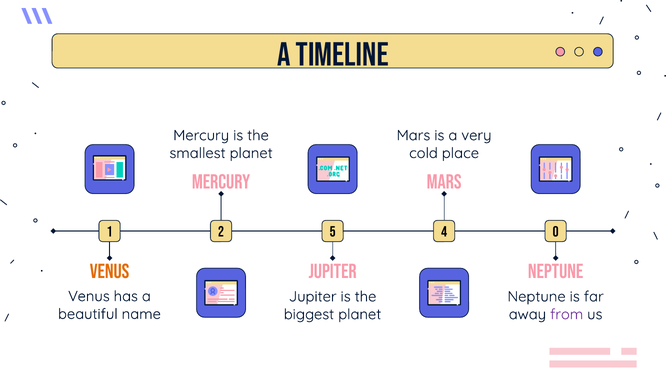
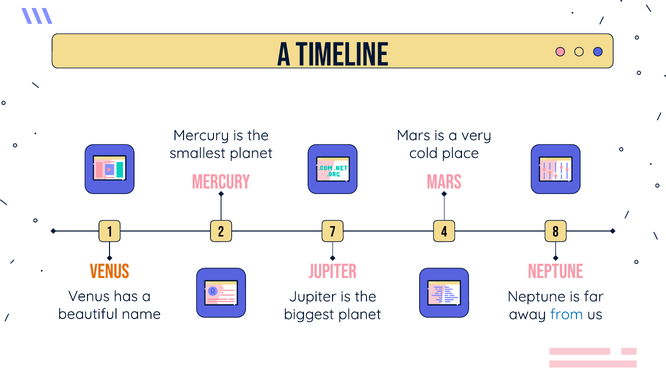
5: 5 -> 7
0: 0 -> 8
from colour: purple -> blue
